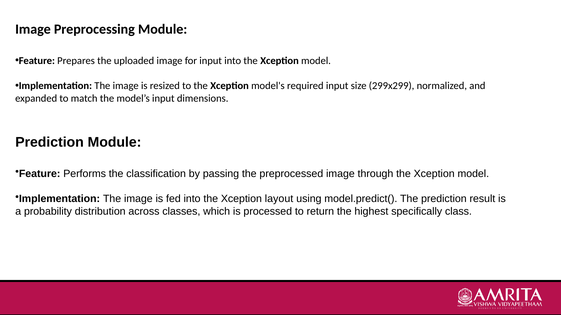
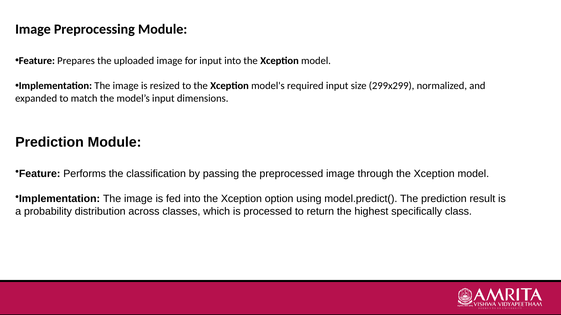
layout: layout -> option
